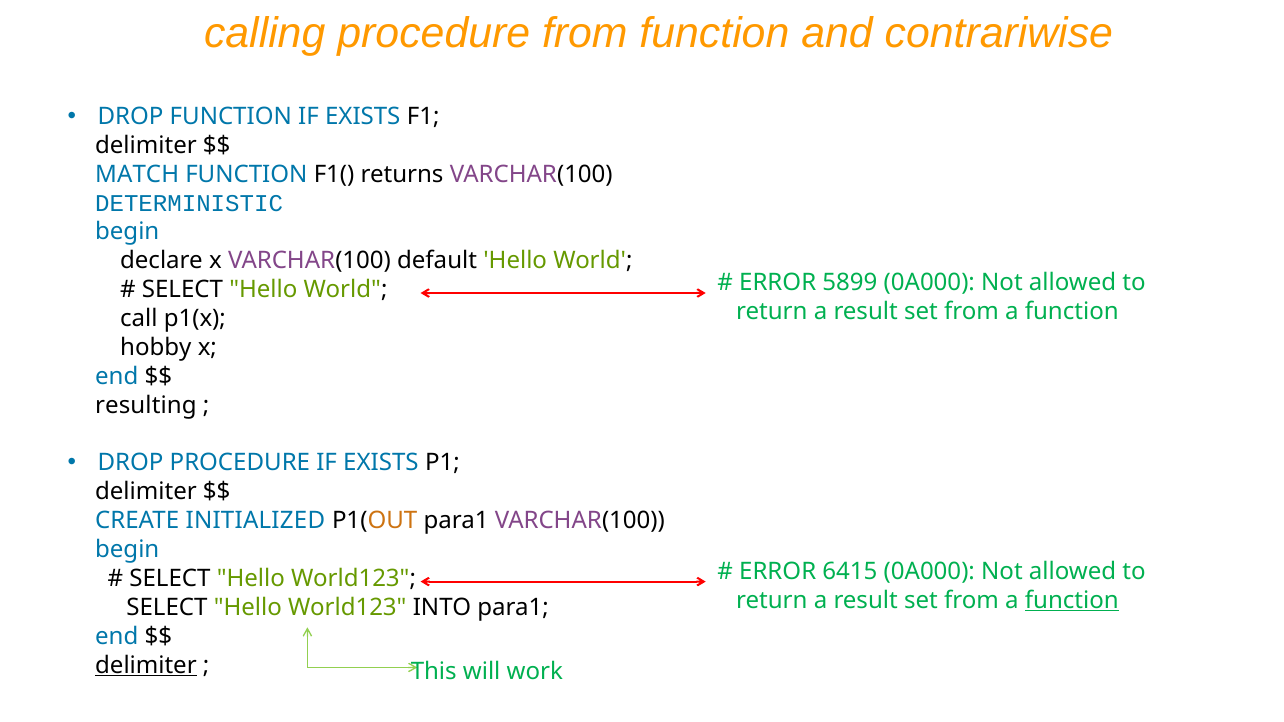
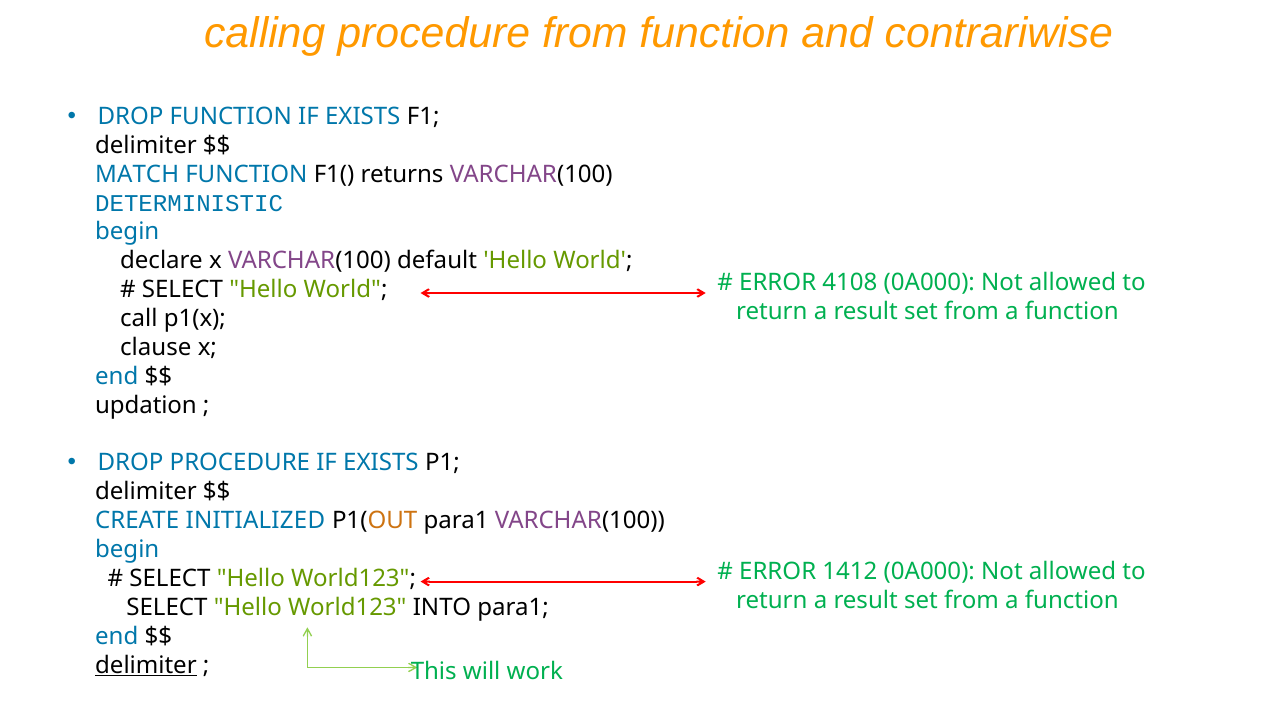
5899: 5899 -> 4108
hobby: hobby -> clause
resulting: resulting -> updation
6415: 6415 -> 1412
function at (1072, 600) underline: present -> none
